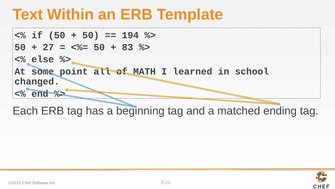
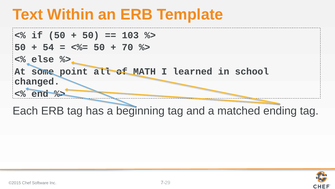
194: 194 -> 103
27: 27 -> 54
83: 83 -> 70
